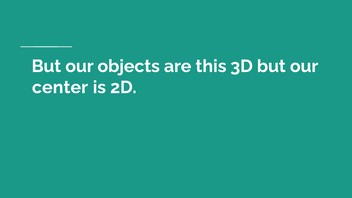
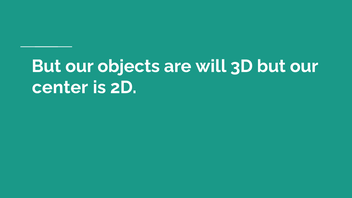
this: this -> will
